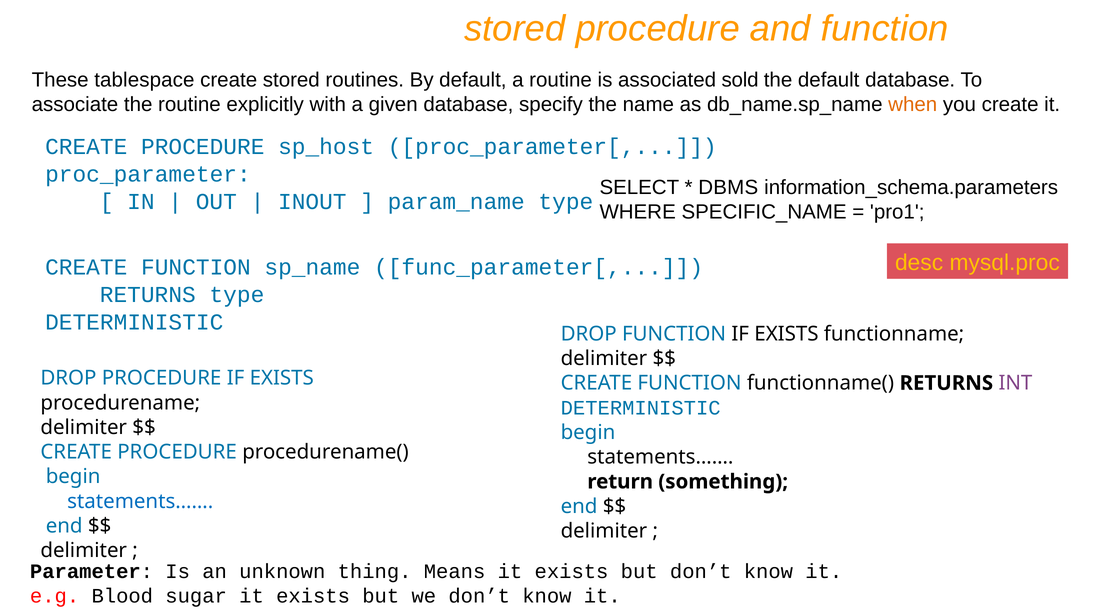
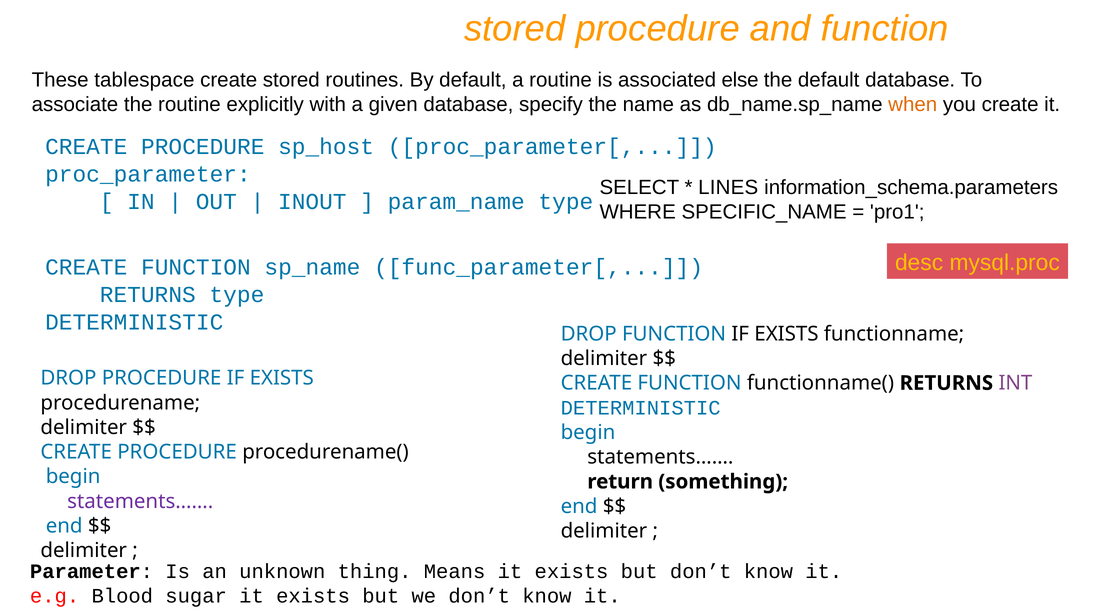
sold: sold -> else
DBMS: DBMS -> LINES
statements…… at (140, 501) colour: blue -> purple
